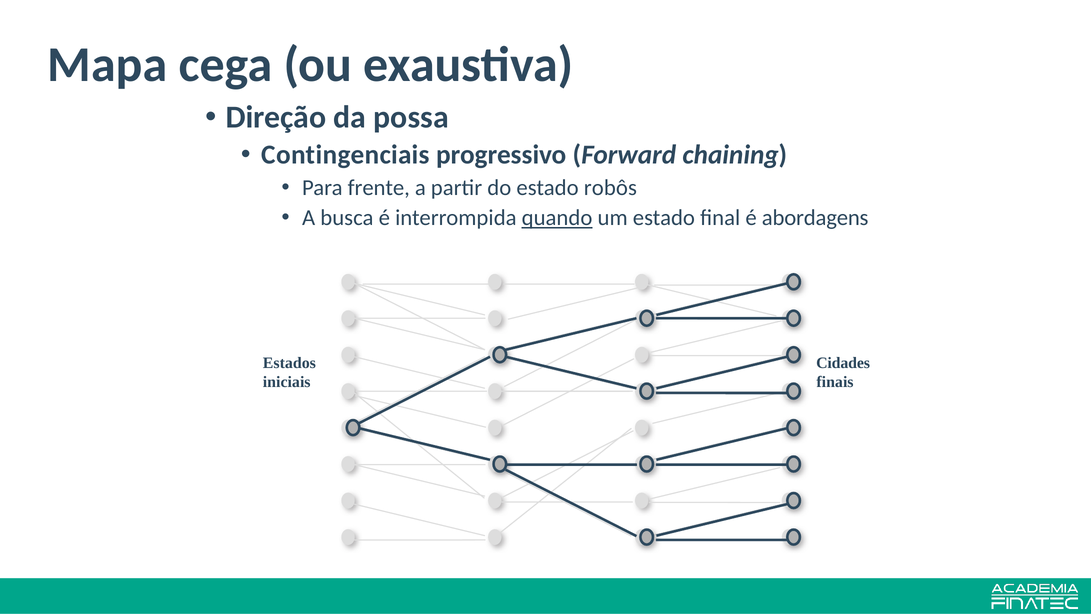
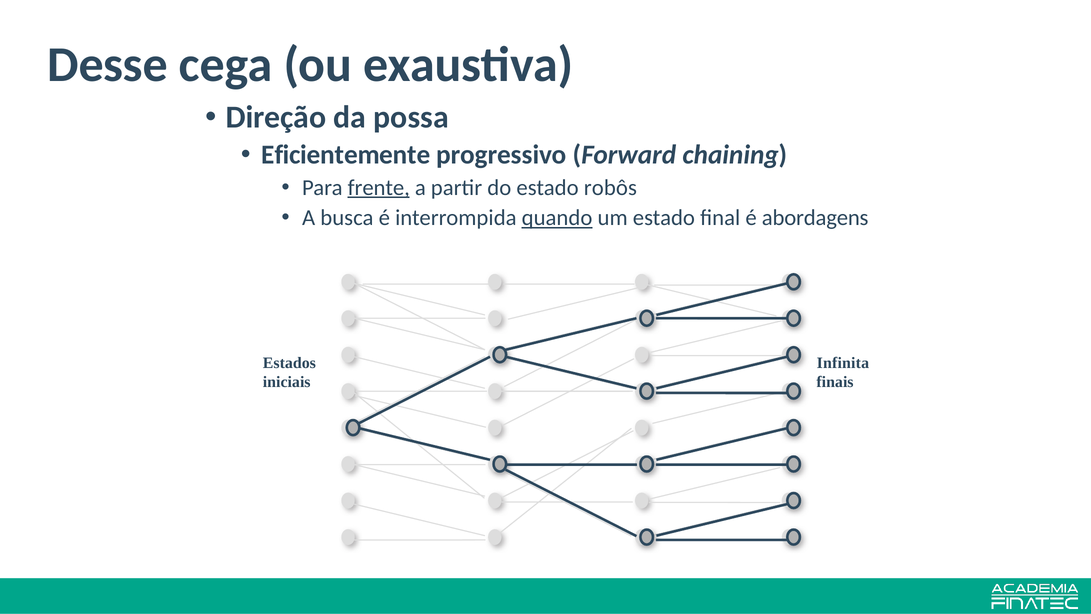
Mapa: Mapa -> Desse
Contingenciais: Contingenciais -> Eficientemente
frente underline: none -> present
Cidades: Cidades -> Infinita
